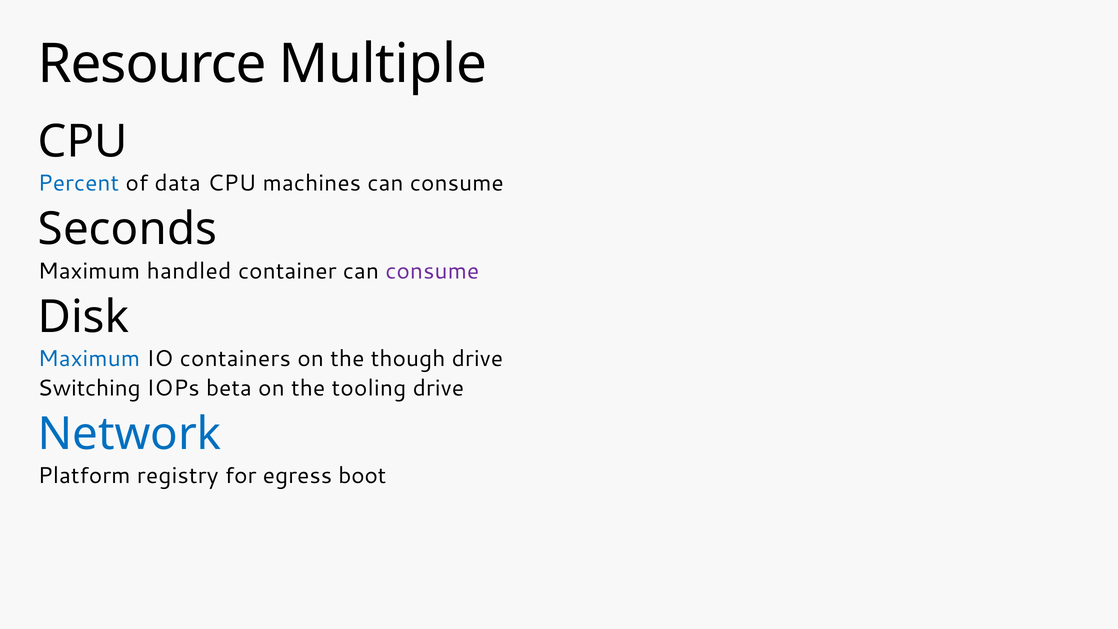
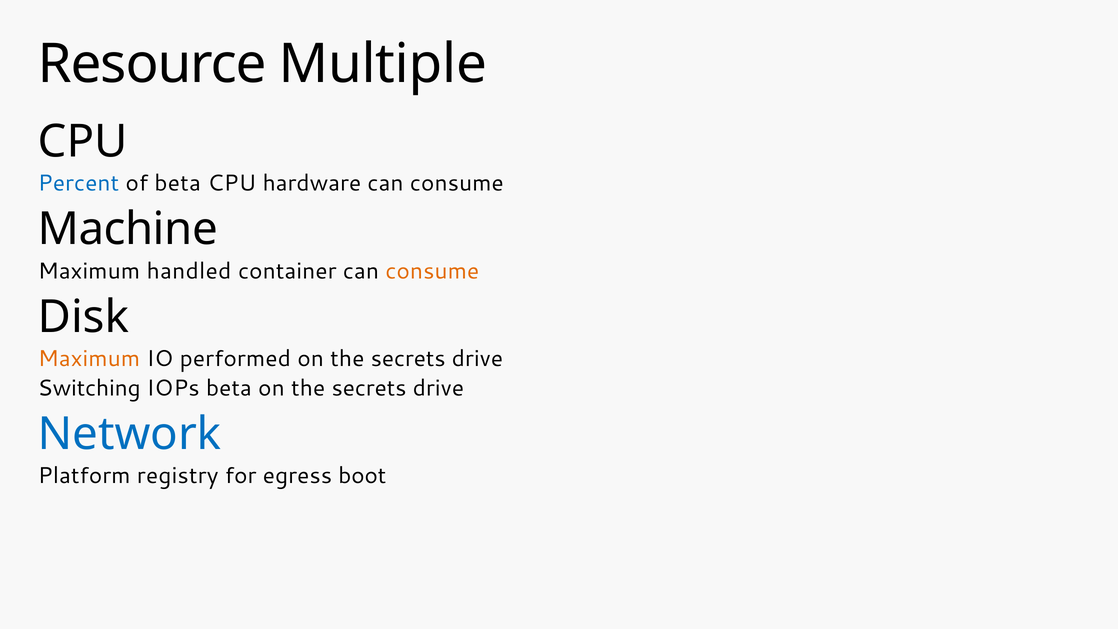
of data: data -> beta
machines: machines -> hardware
Seconds: Seconds -> Machine
consume at (432, 271) colour: purple -> orange
Maximum at (89, 359) colour: blue -> orange
containers: containers -> performed
though at (408, 359): though -> secrets
tooling at (369, 388): tooling -> secrets
